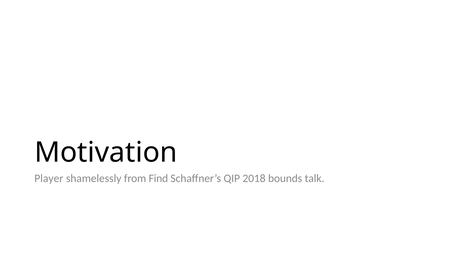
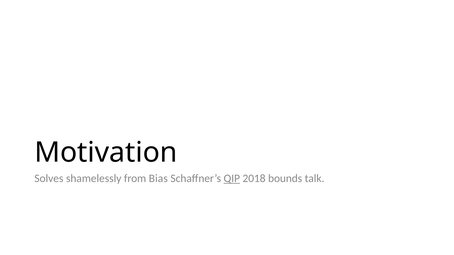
Player: Player -> Solves
Find: Find -> Bias
QIP underline: none -> present
